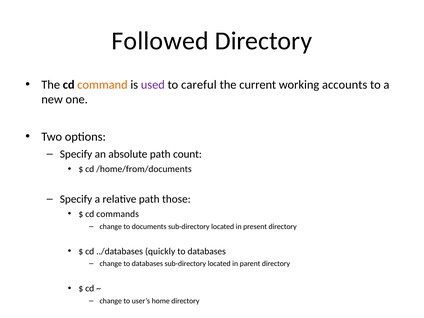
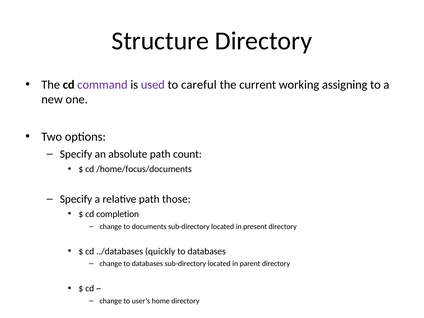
Followed: Followed -> Structure
command colour: orange -> purple
accounts: accounts -> assigning
/home/from/documents: /home/from/documents -> /home/focus/documents
commands: commands -> completion
